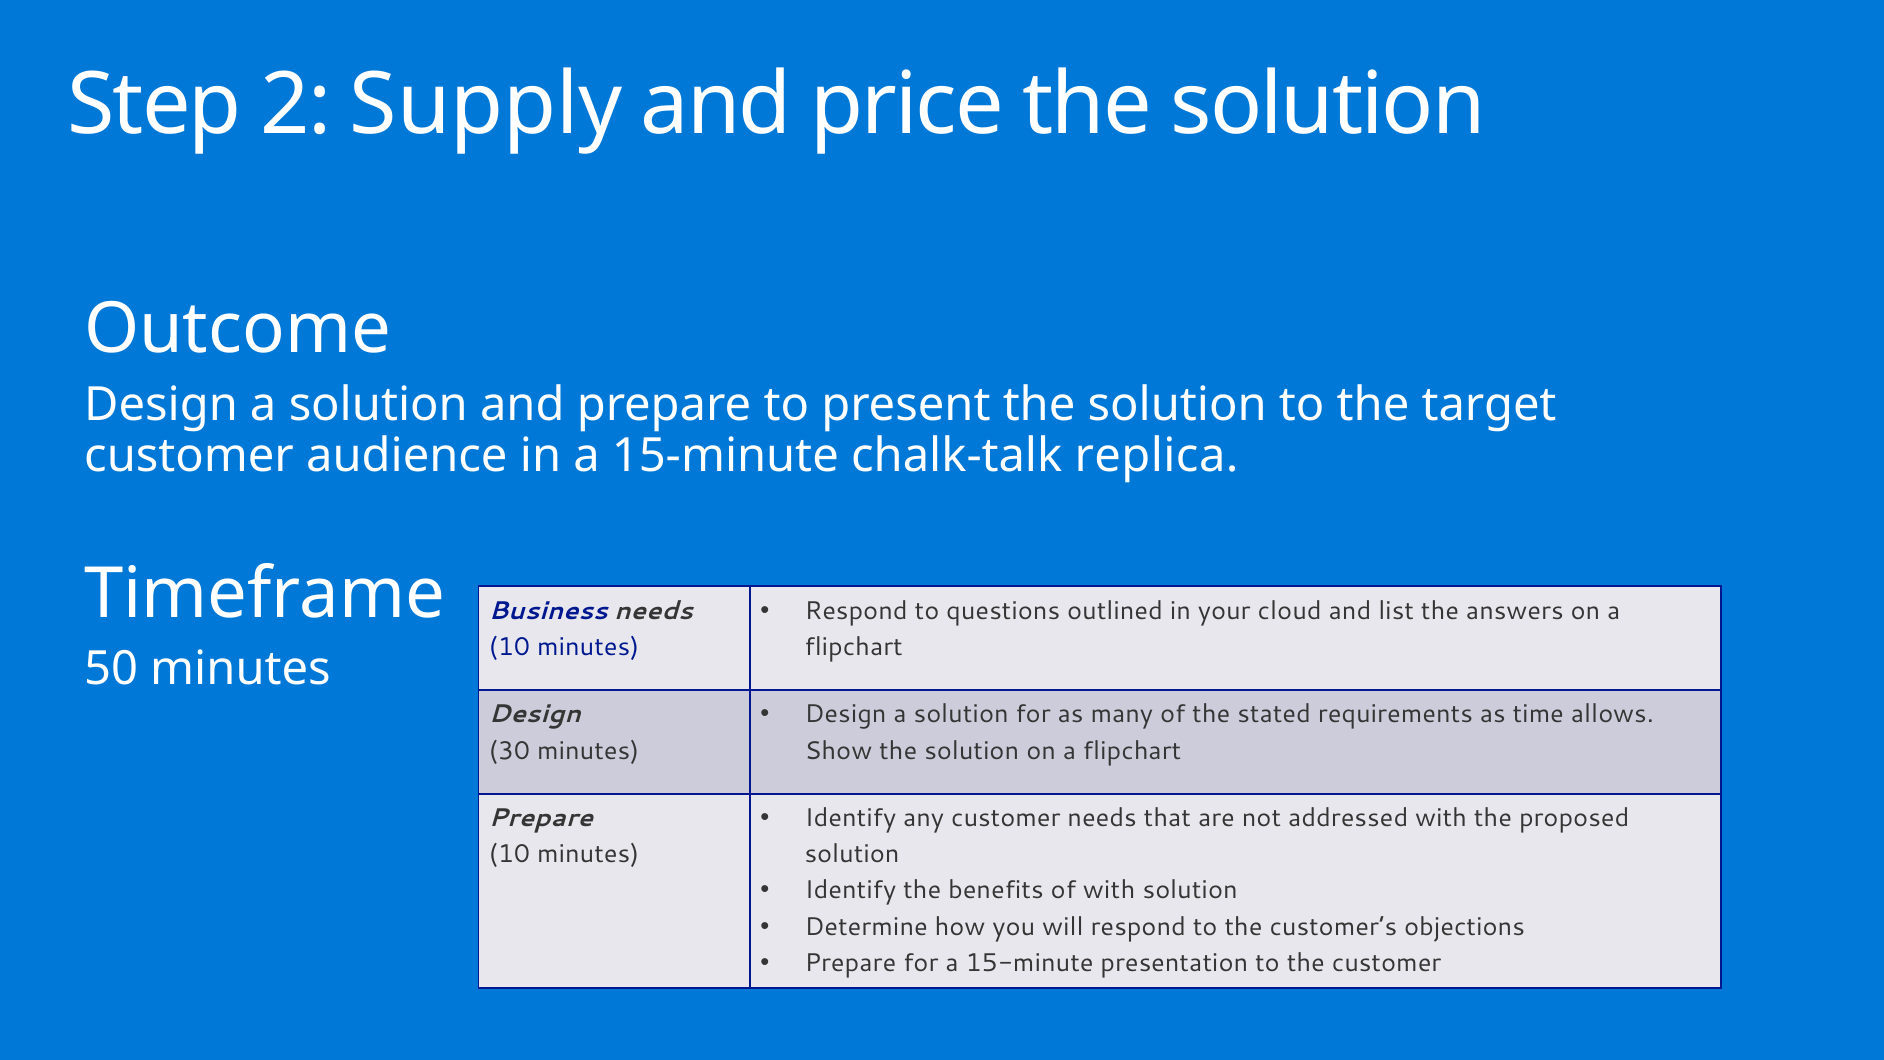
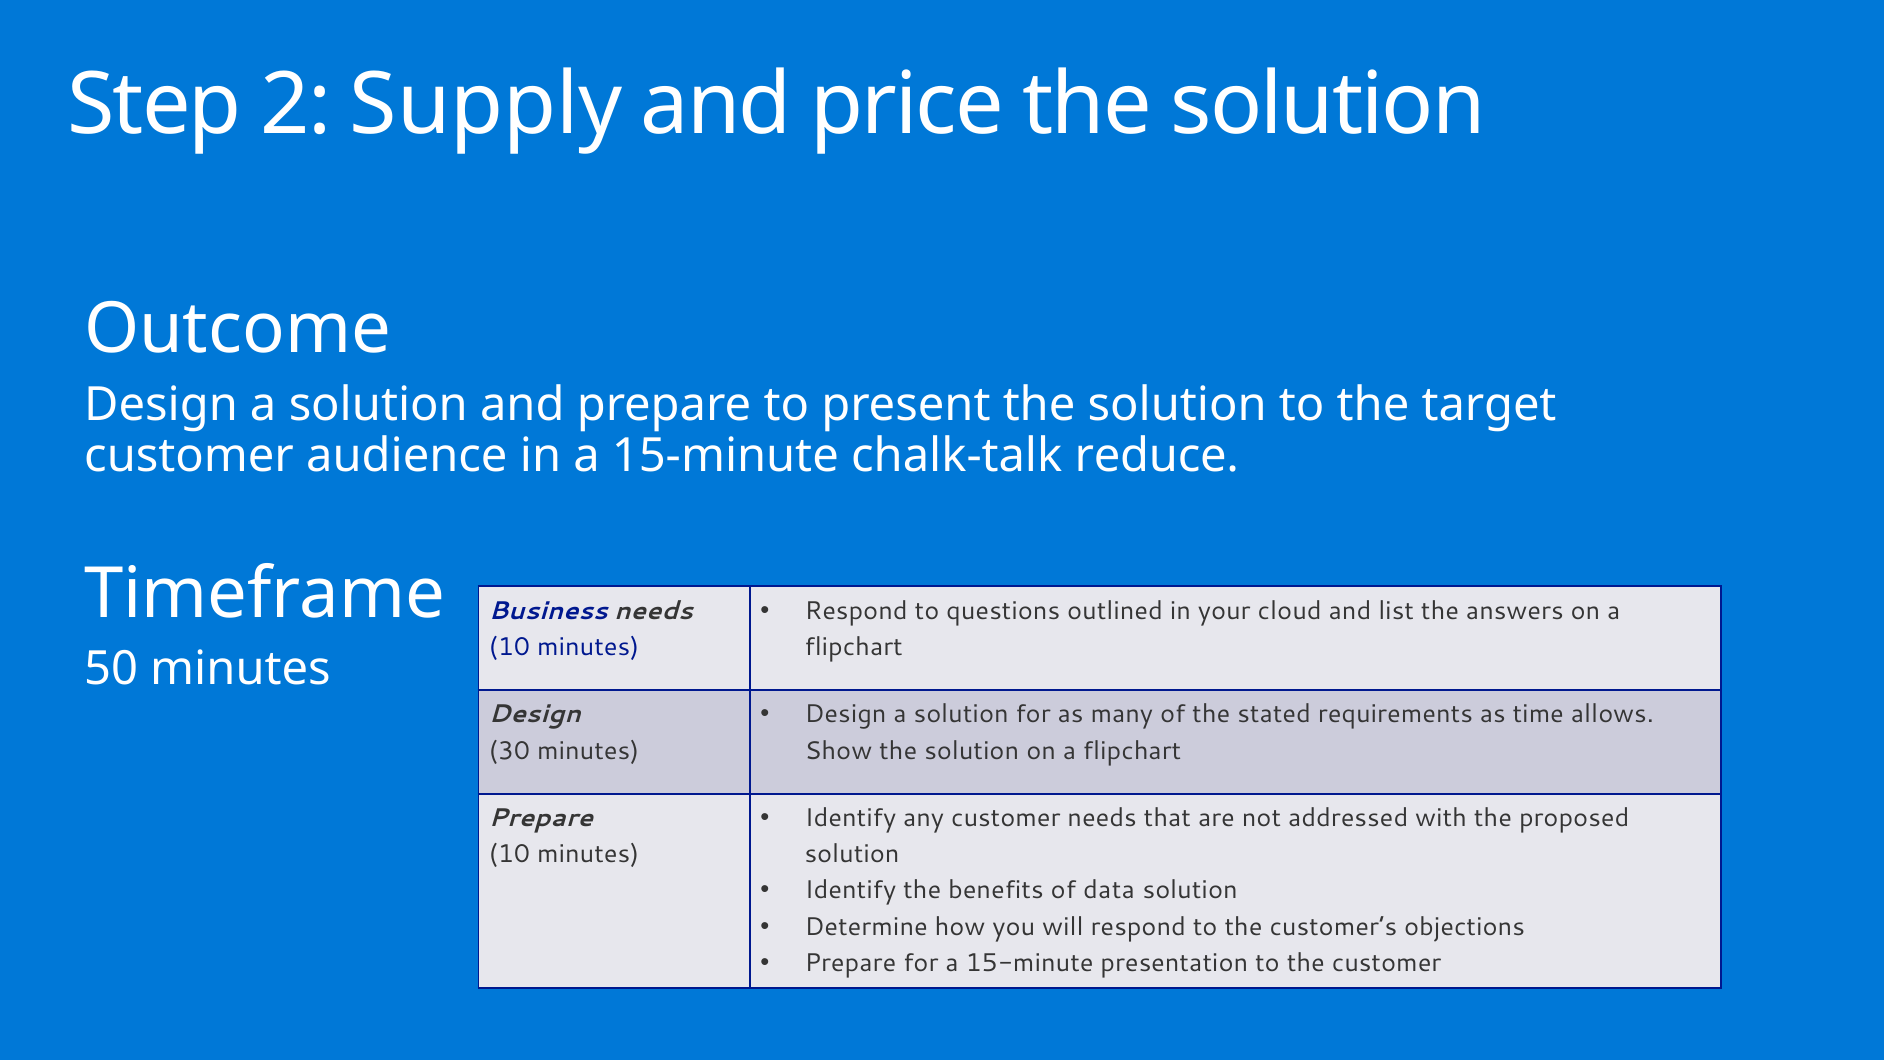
replica: replica -> reduce
of with: with -> data
